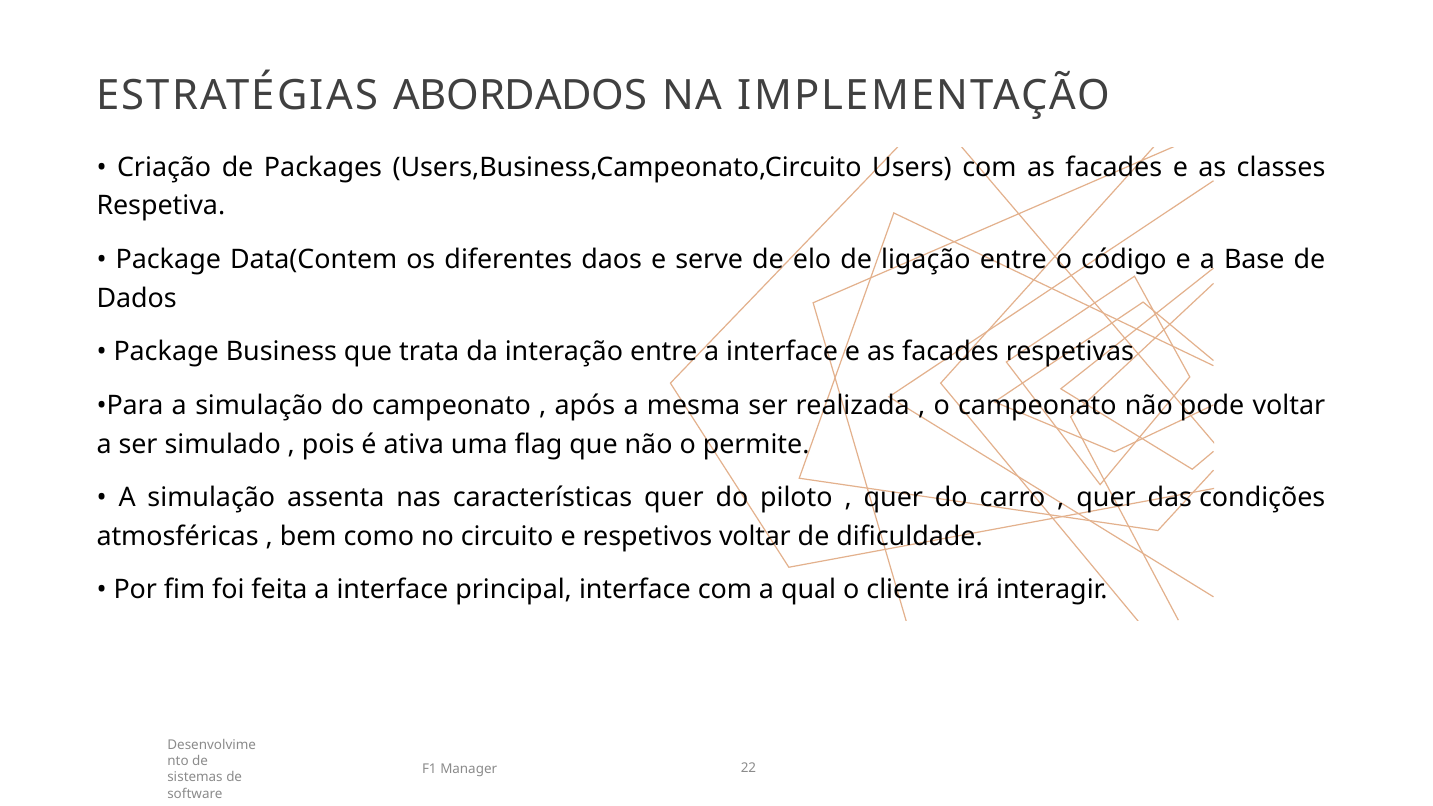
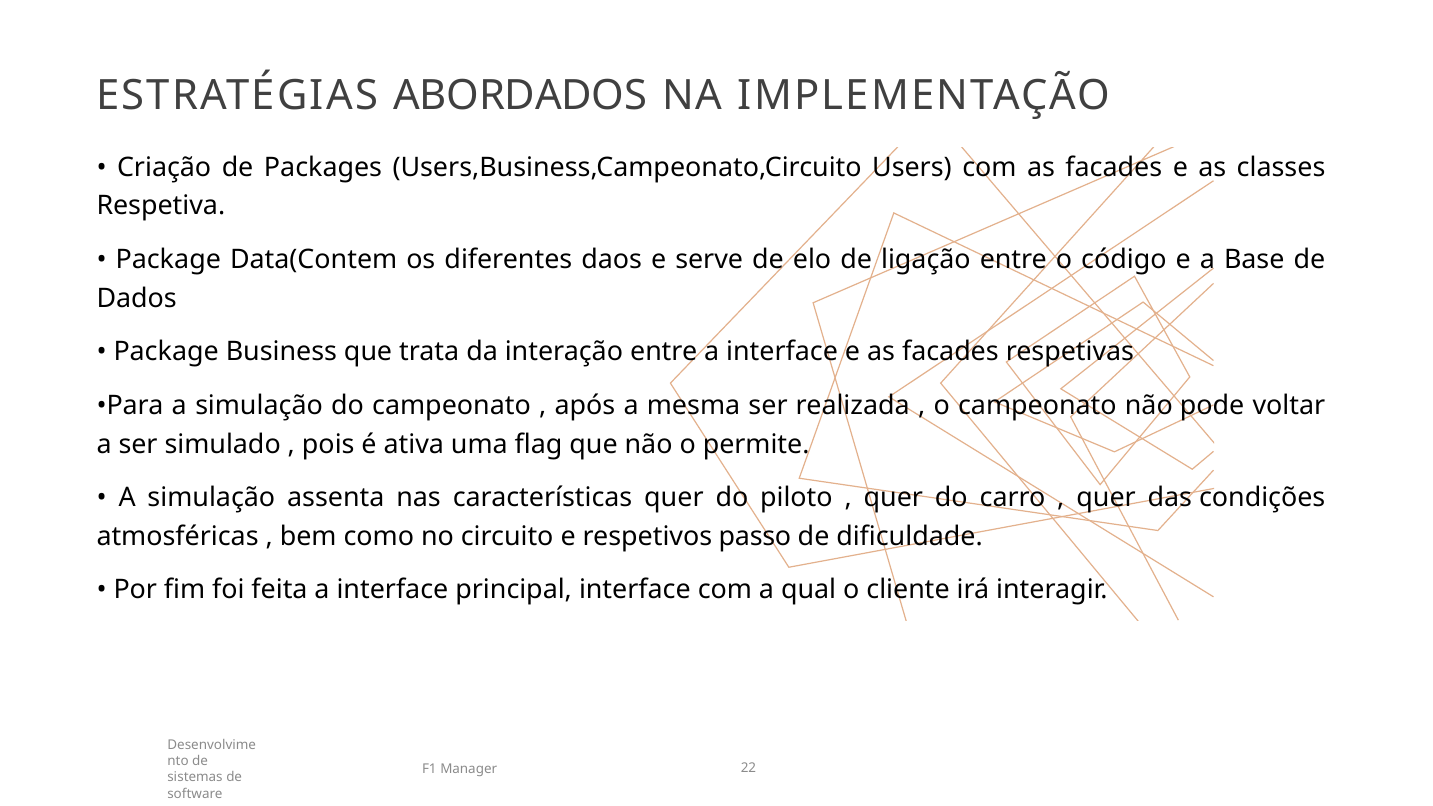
respetivos voltar: voltar -> passo
